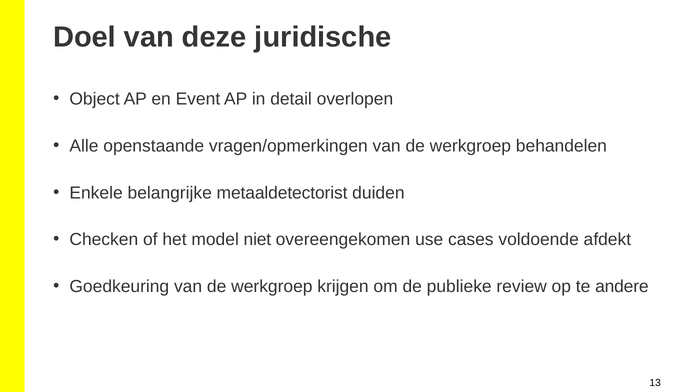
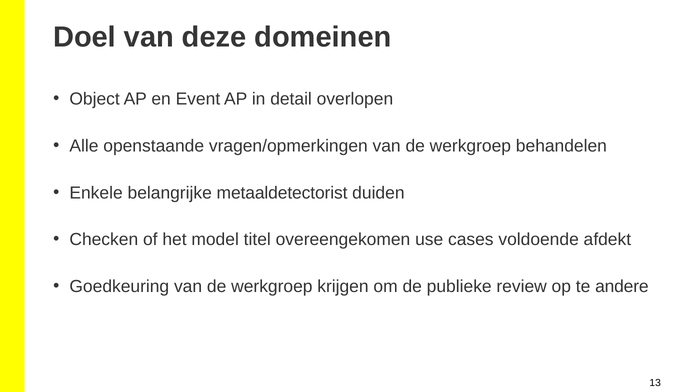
juridische: juridische -> domeinen
niet: niet -> titel
